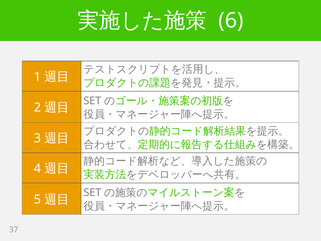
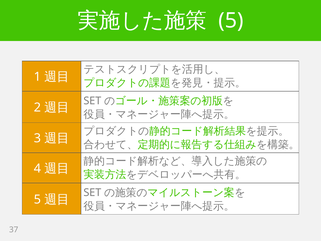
6 at (231, 21): 6 -> 5
